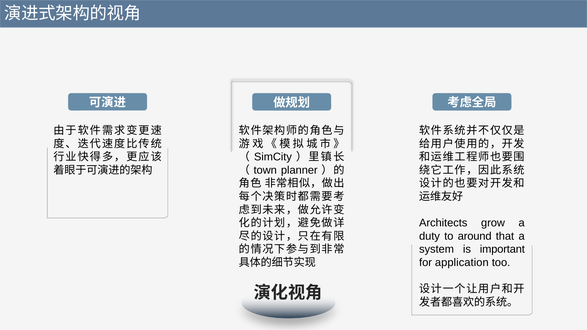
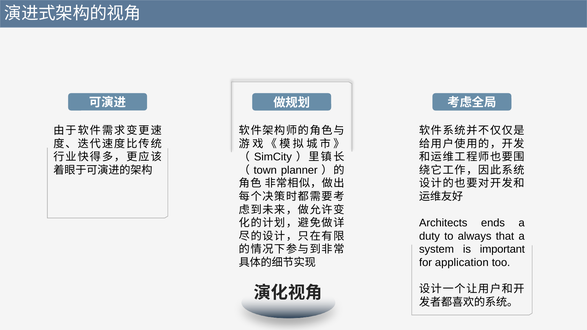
grow: grow -> ends
around: around -> always
